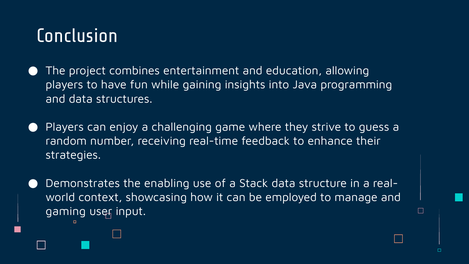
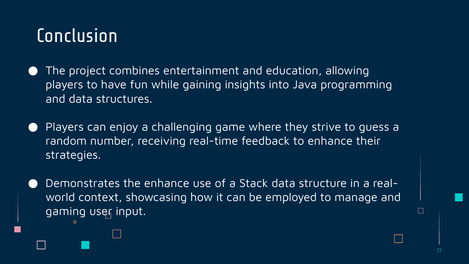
the enabling: enabling -> enhance
